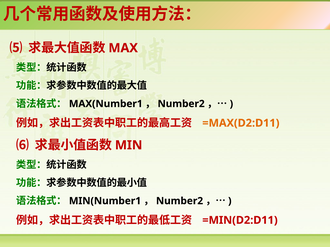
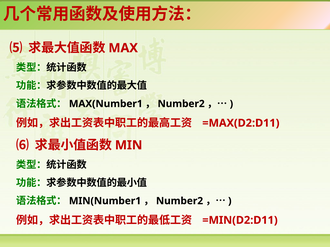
=MAX(D2:D11 colour: orange -> red
